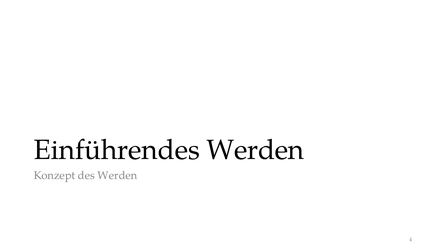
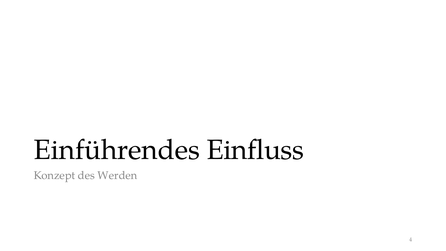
Einführendes Werden: Werden -> Einfluss
